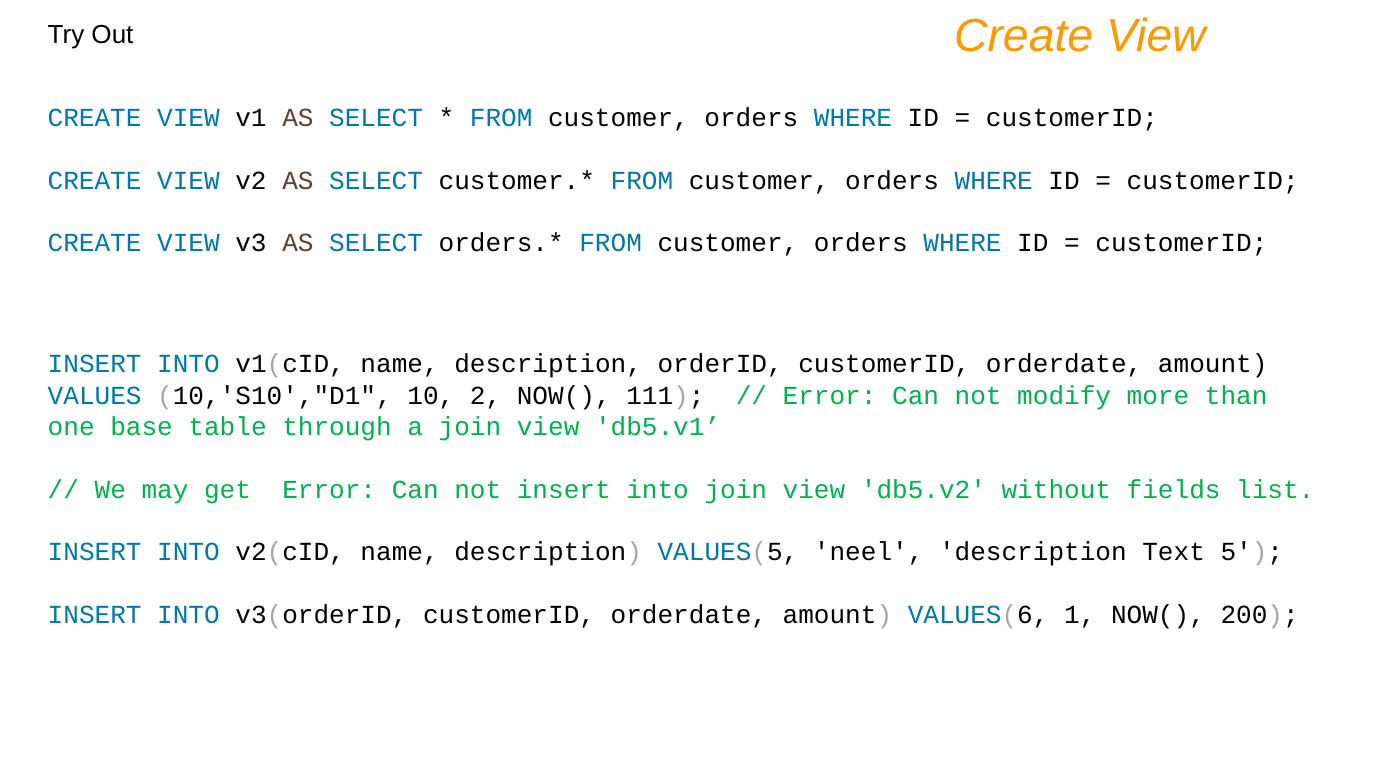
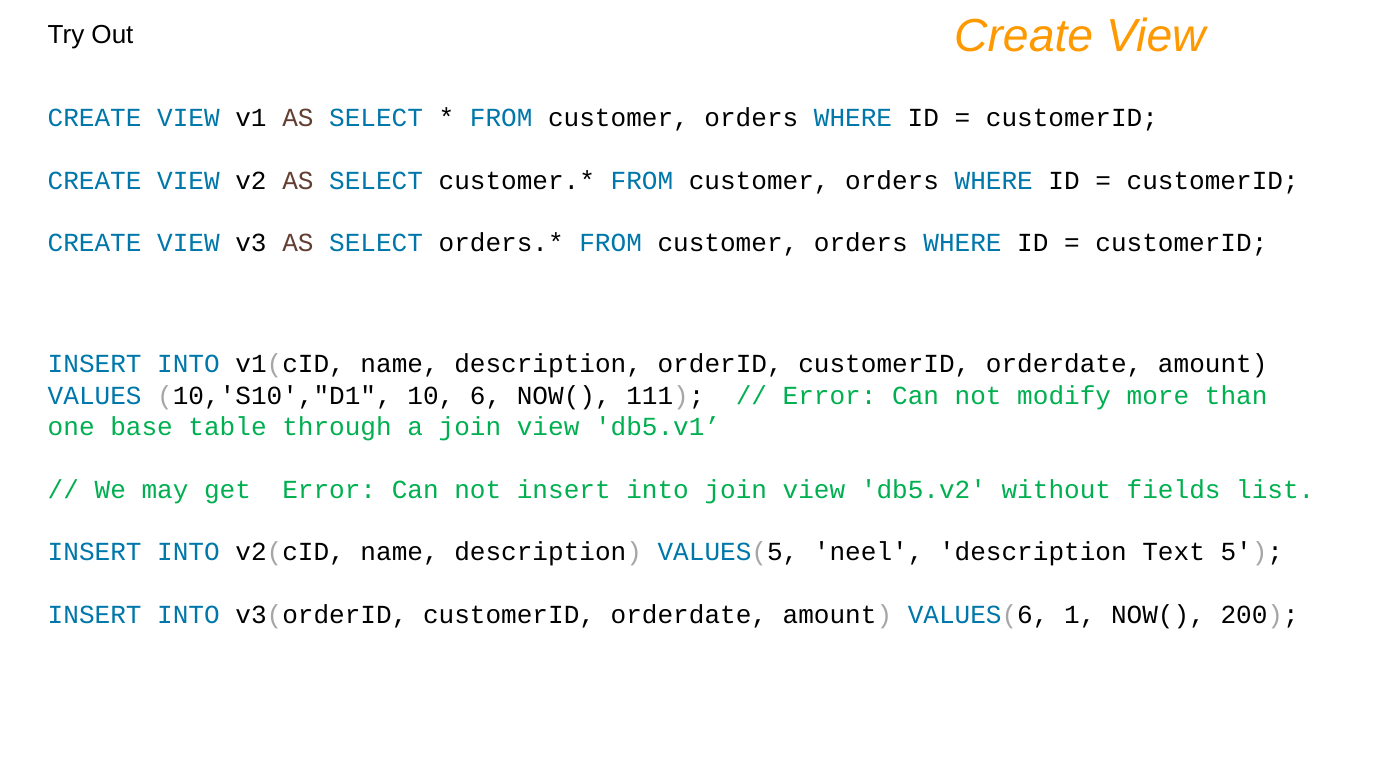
2: 2 -> 6
